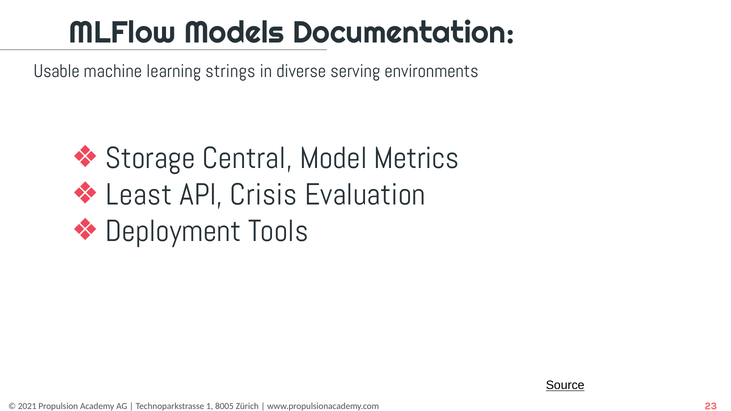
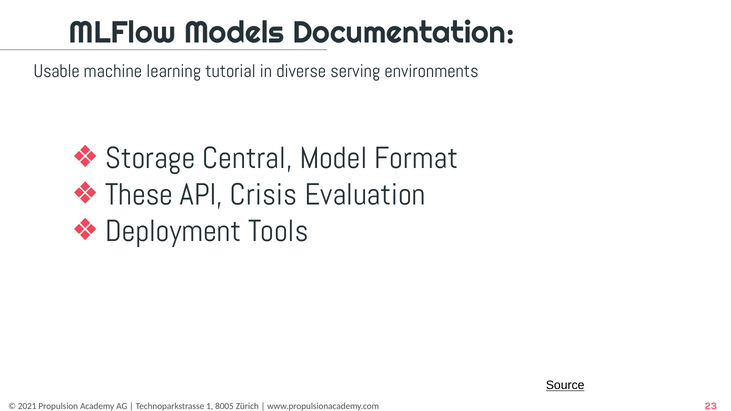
strings: strings -> tutorial
Metrics: Metrics -> Format
Least: Least -> These
